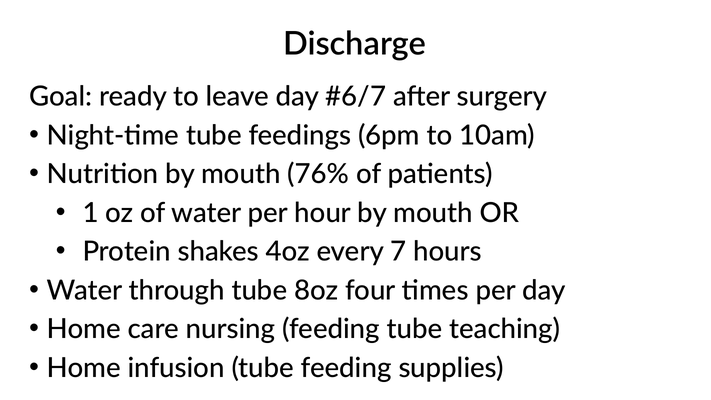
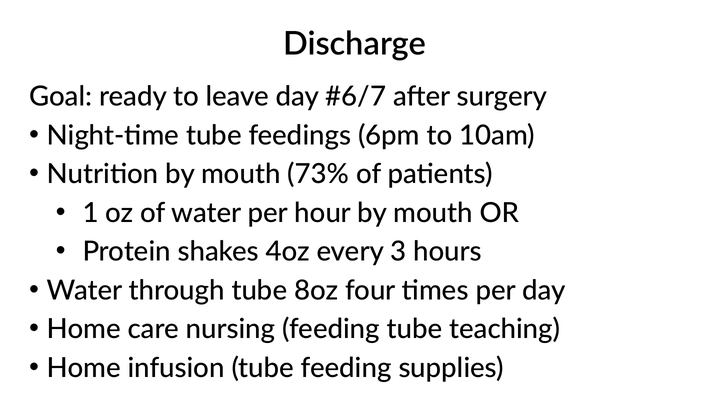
76%: 76% -> 73%
7: 7 -> 3
